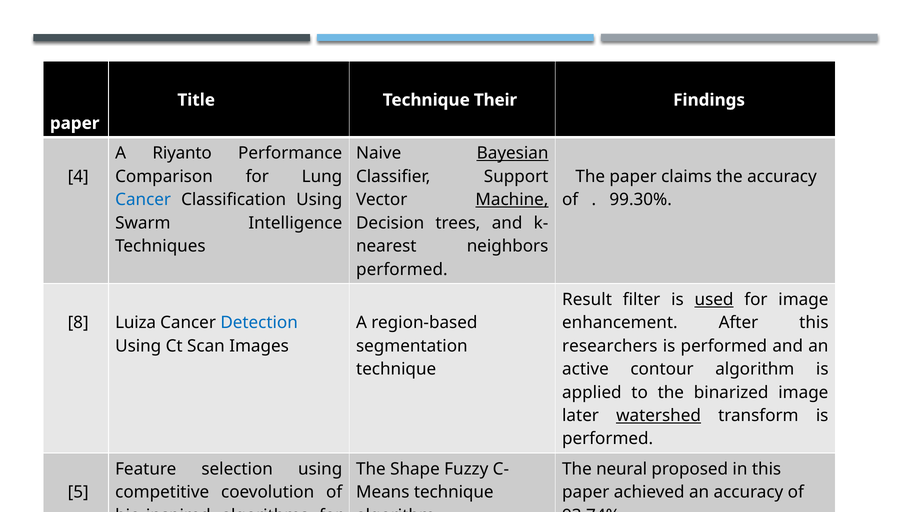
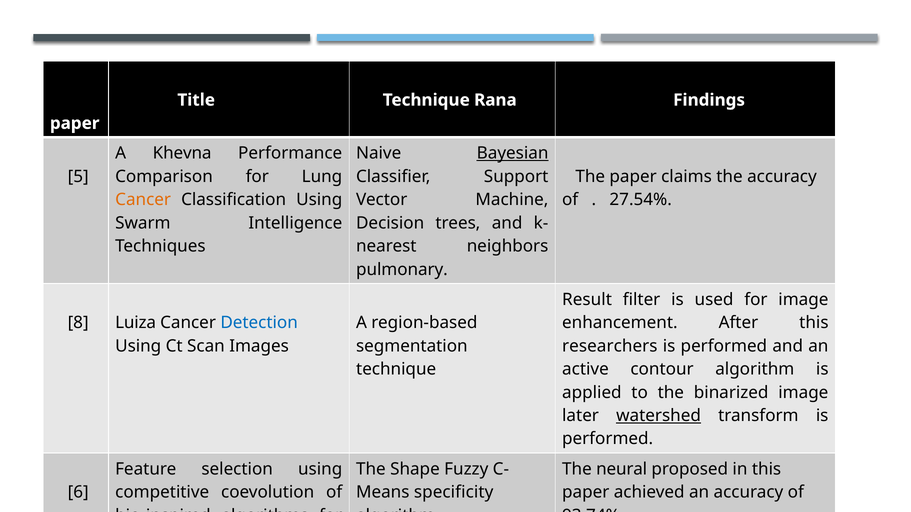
Their: Their -> Rana
Riyanto: Riyanto -> Khevna
4: 4 -> 5
Cancer at (143, 200) colour: blue -> orange
Machine underline: present -> none
99.30%: 99.30% -> 27.54%
performed at (402, 270): performed -> pulmonary
used underline: present -> none
5: 5 -> 6
technique at (454, 493): technique -> specificity
